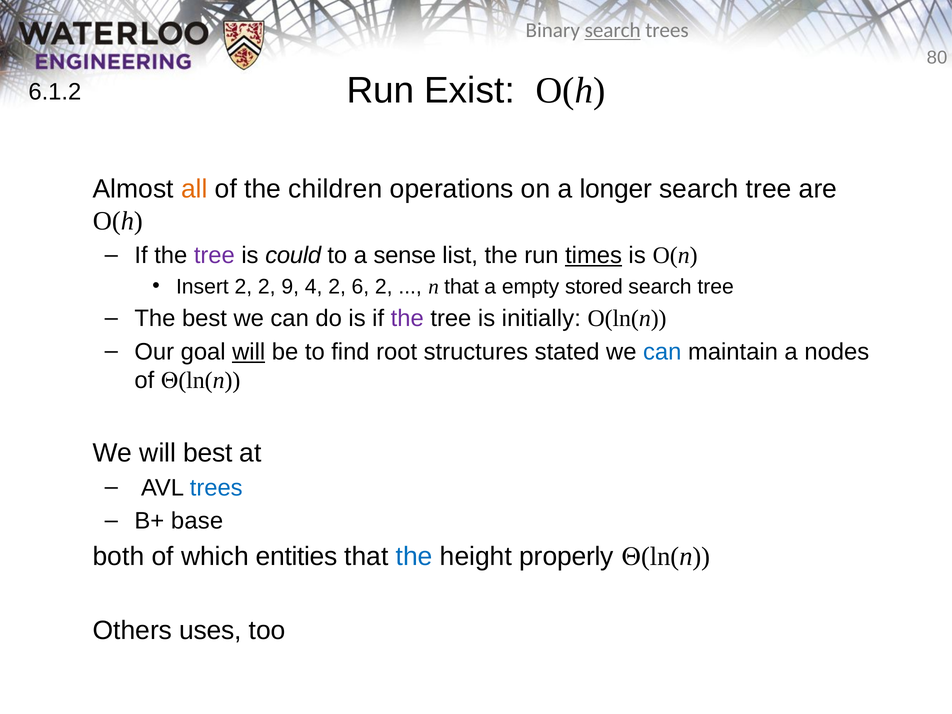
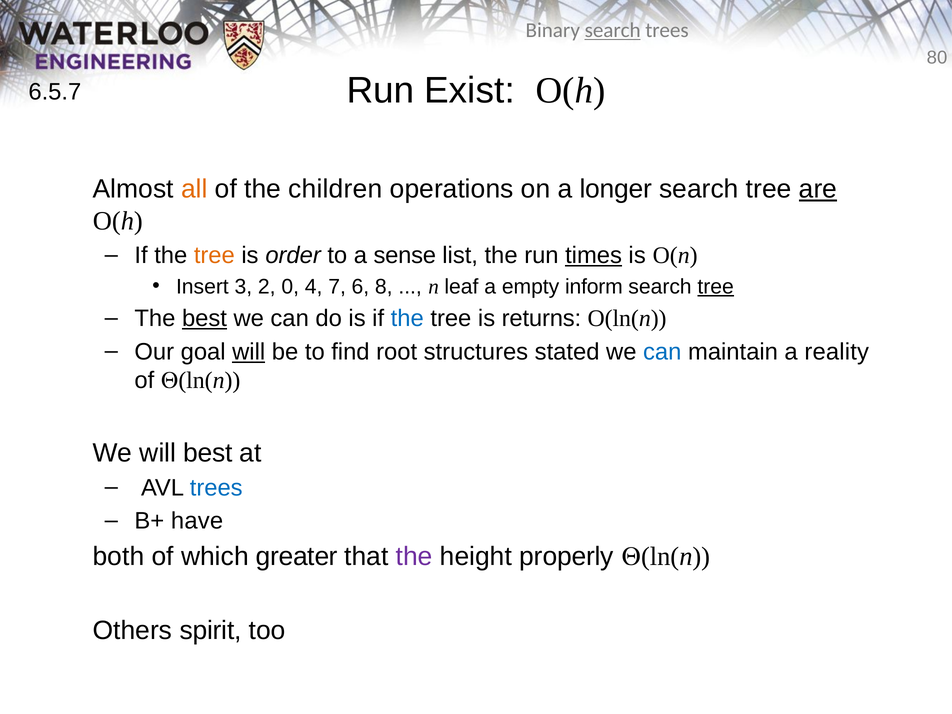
6.1.2: 6.1.2 -> 6.5.7
are underline: none -> present
tree at (214, 256) colour: purple -> orange
could: could -> order
Insert 2: 2 -> 3
9: 9 -> 0
4 2: 2 -> 7
6 2: 2 -> 8
n that: that -> leaf
stored: stored -> inform
tree at (716, 287) underline: none -> present
best at (204, 318) underline: none -> present
the at (407, 318) colour: purple -> blue
initially: initially -> returns
nodes: nodes -> reality
base: base -> have
entities: entities -> greater
the at (414, 557) colour: blue -> purple
uses: uses -> spirit
